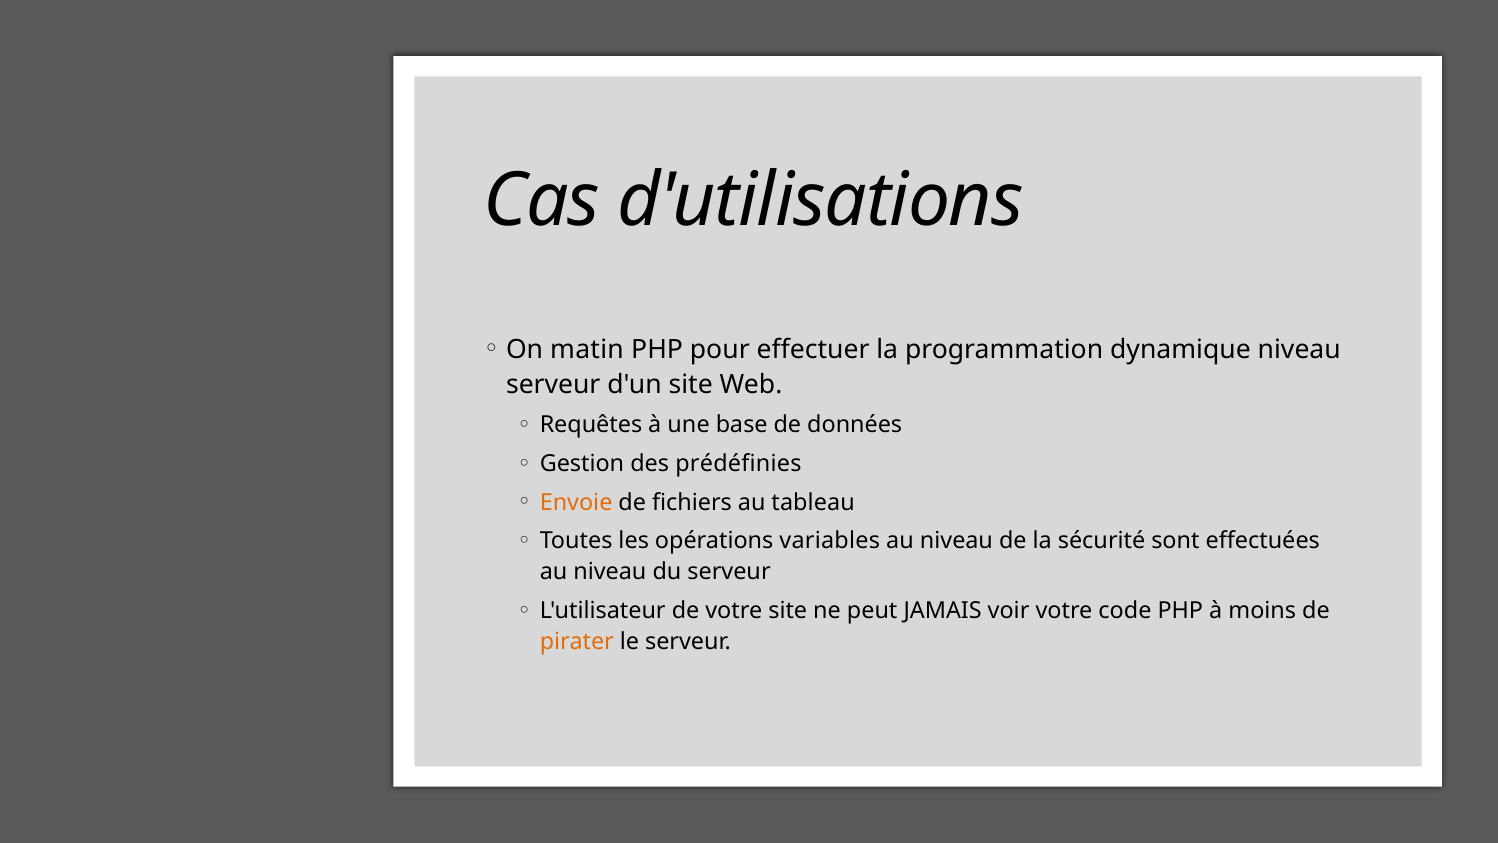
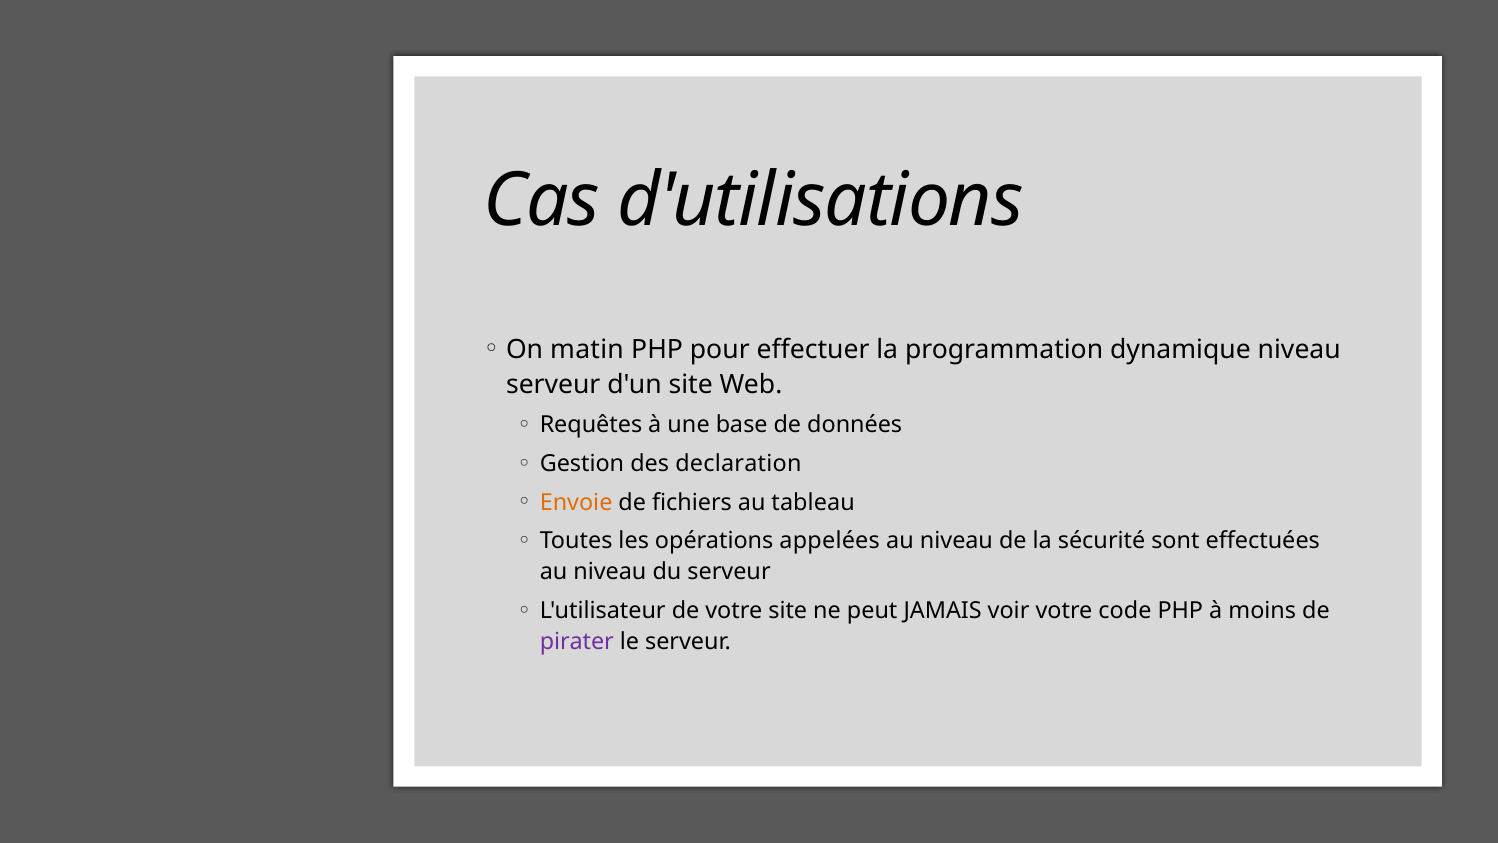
prédéfinies: prédéfinies -> declaration
variables: variables -> appelées
pirater colour: orange -> purple
